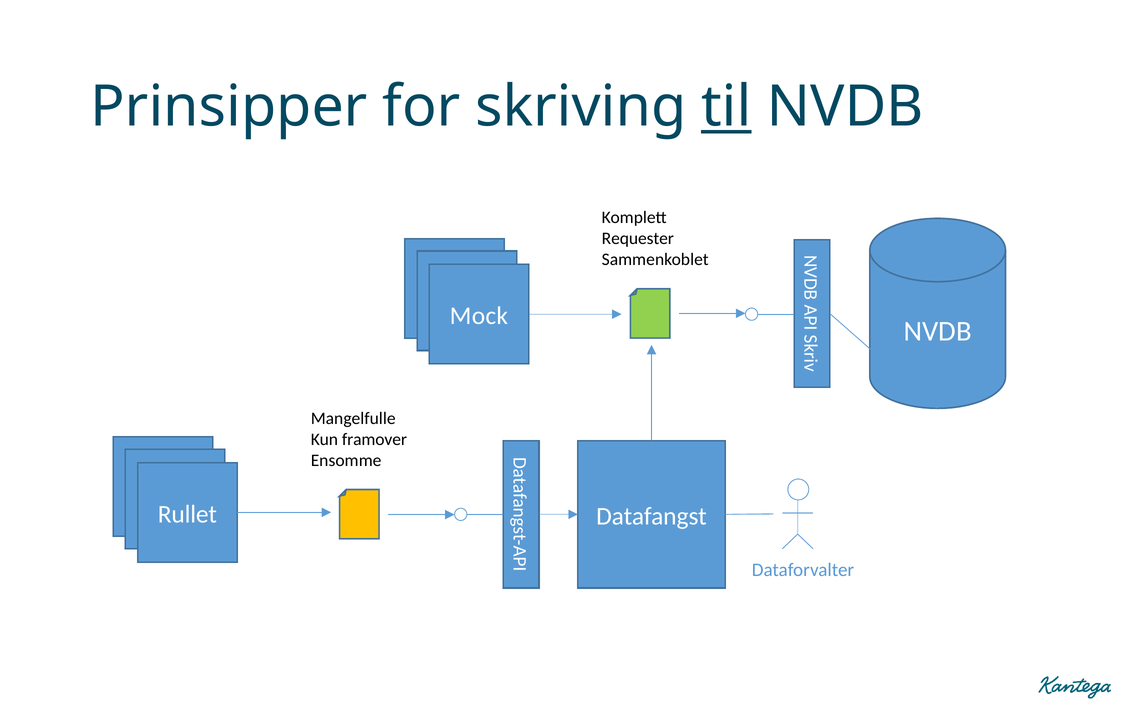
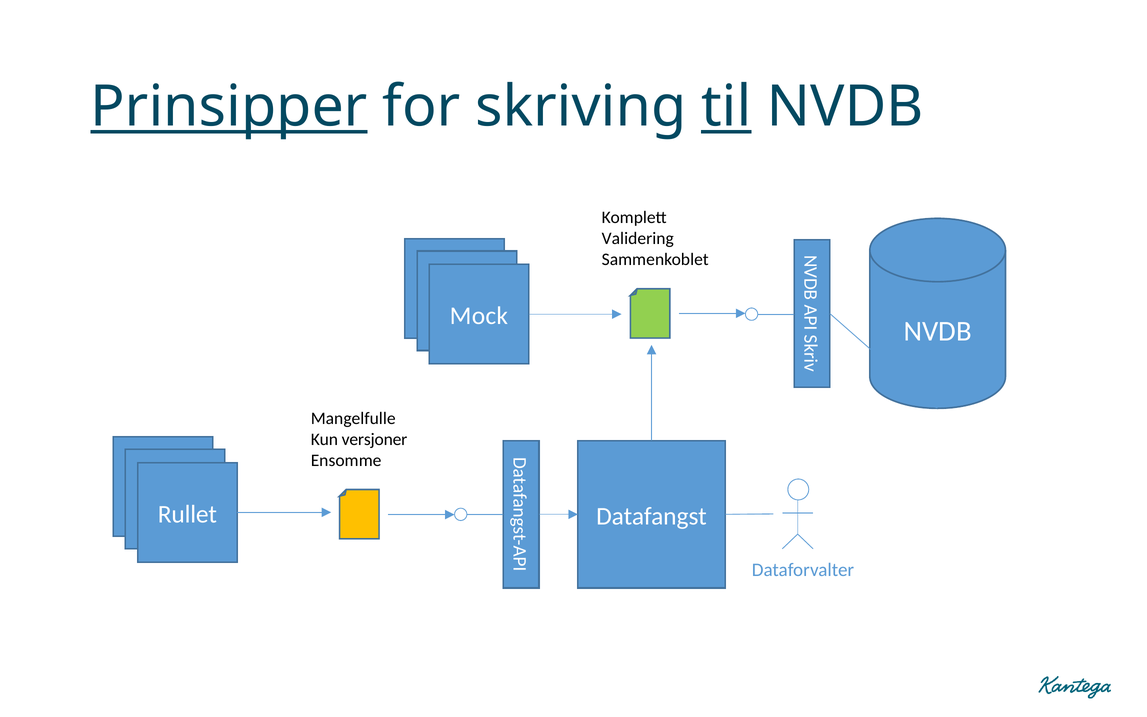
Prinsipper underline: none -> present
Requester: Requester -> Validering
framover: framover -> versjoner
